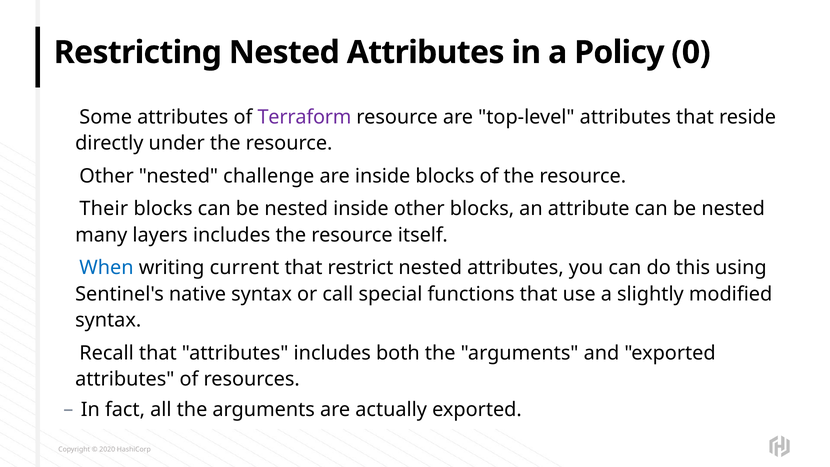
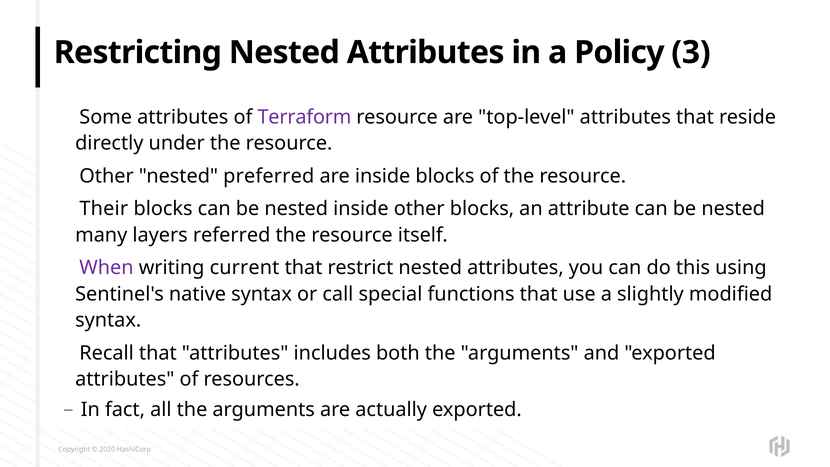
0: 0 -> 3
challenge: challenge -> preferred
layers includes: includes -> referred
When colour: blue -> purple
